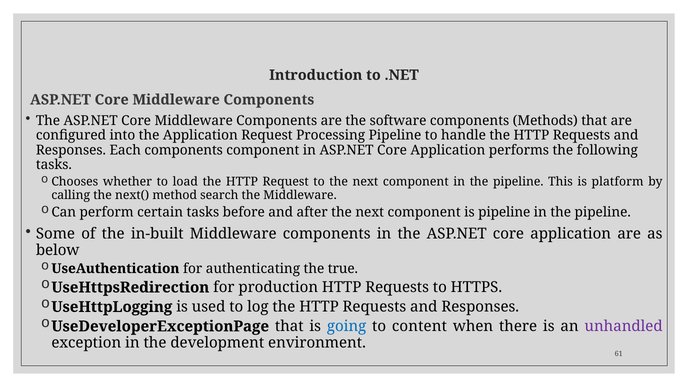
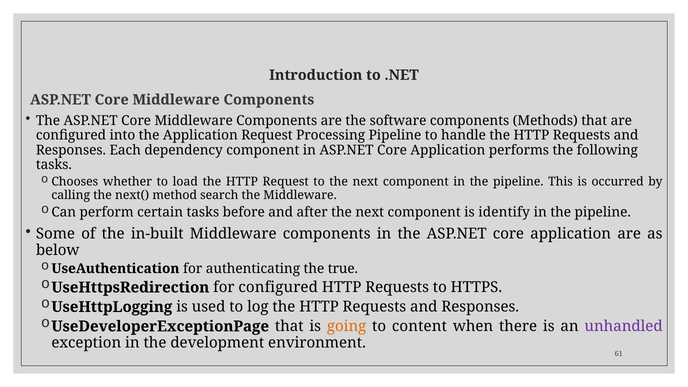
Each components: components -> dependency
platform: platform -> occurred
is pipeline: pipeline -> identify
for production: production -> configured
going colour: blue -> orange
